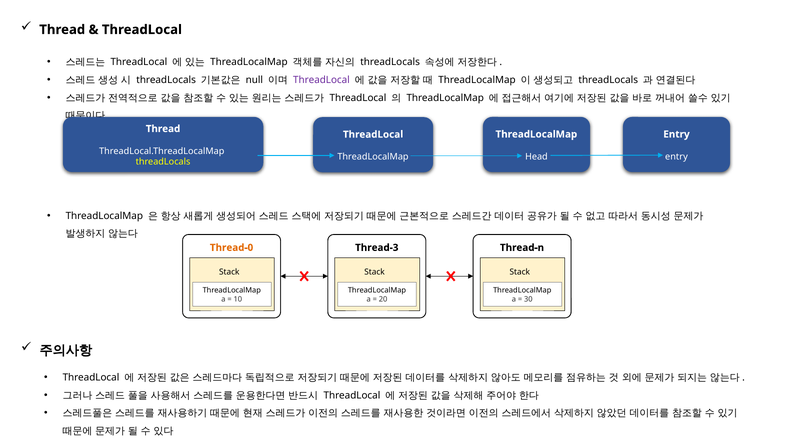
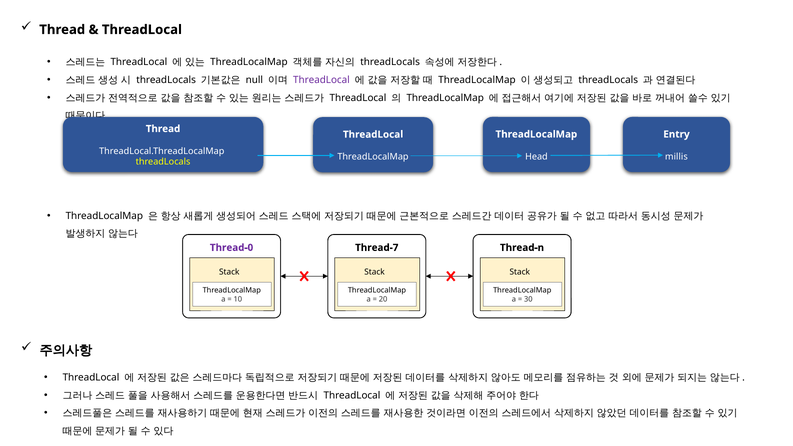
entry at (676, 157): entry -> millis
Thread-0 colour: orange -> purple
Thread-3: Thread-3 -> Thread-7
